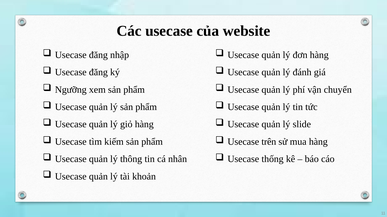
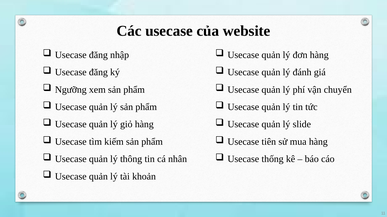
trên: trên -> tiên
